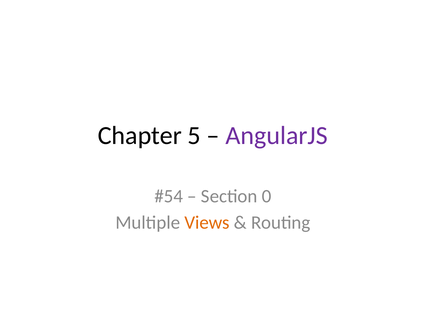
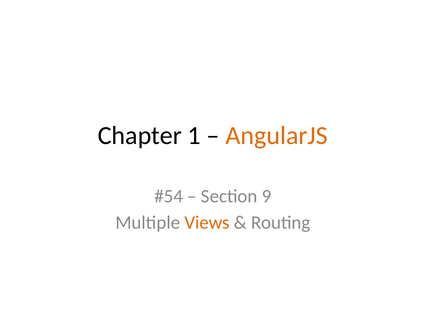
5: 5 -> 1
AngularJS colour: purple -> orange
0: 0 -> 9
